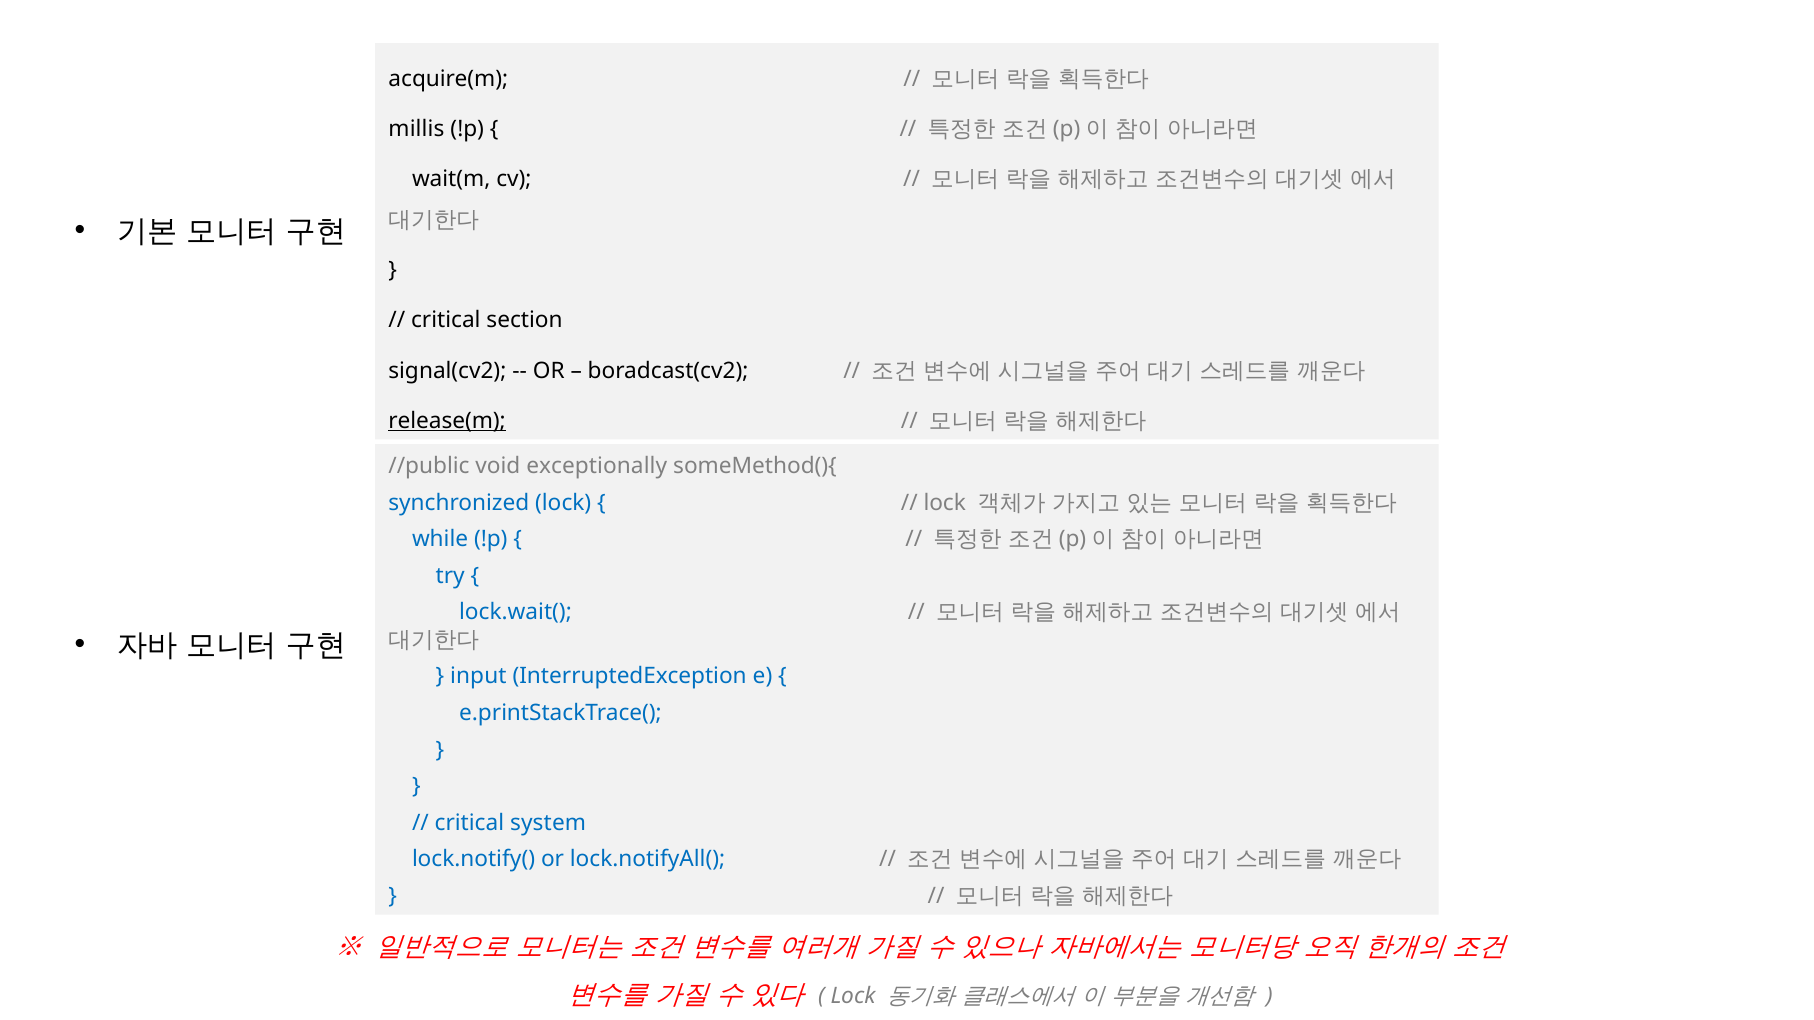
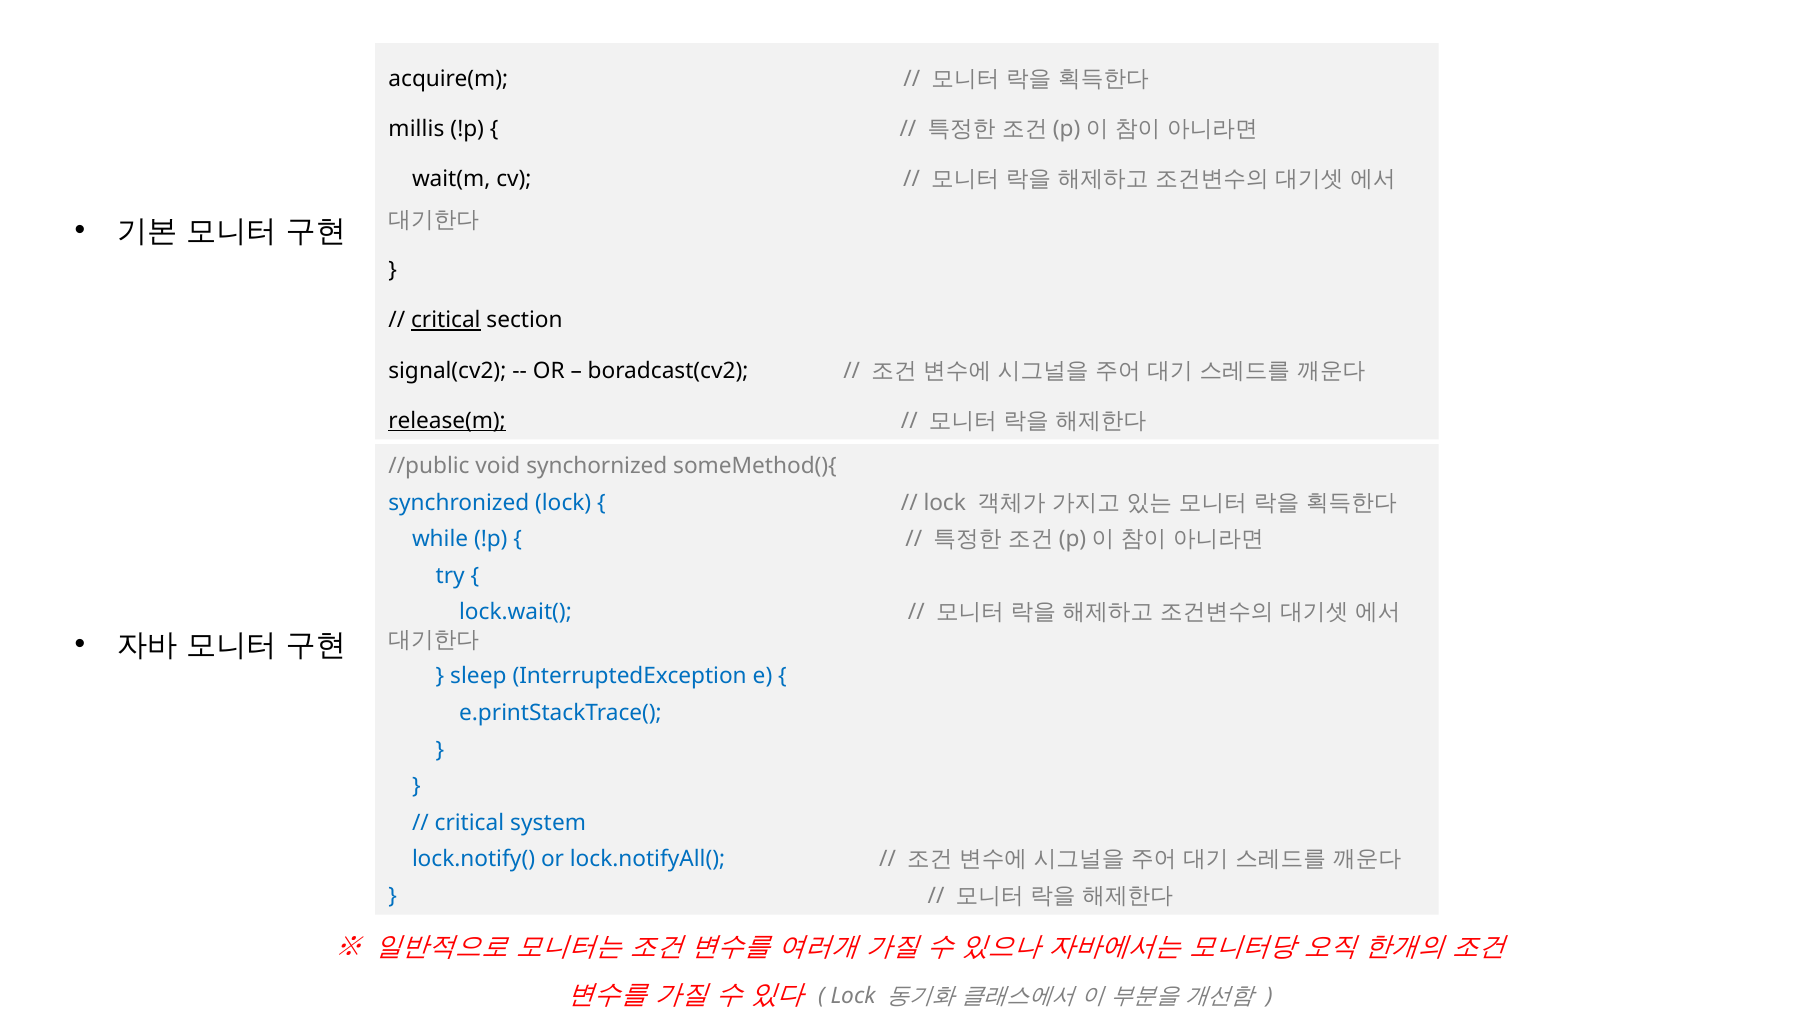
critical at (446, 320) underline: none -> present
exceptionally: exceptionally -> synchornized
input: input -> sleep
